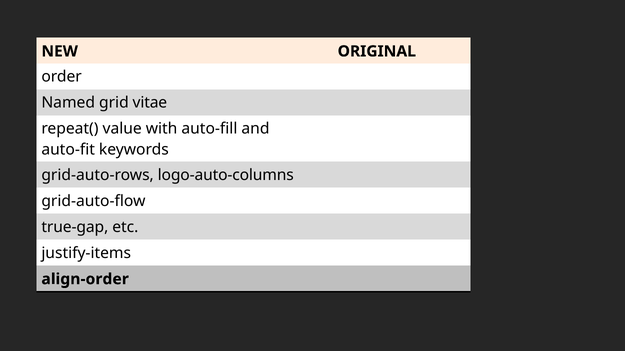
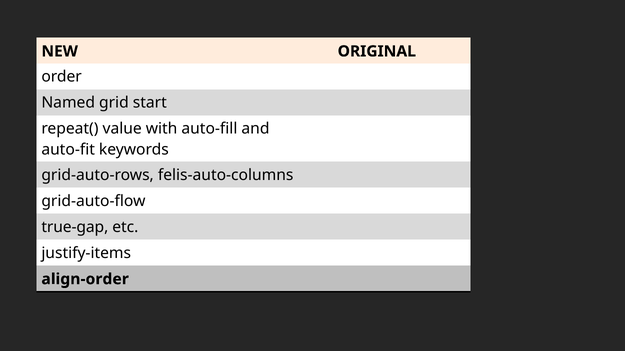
vitae: vitae -> start
logo-auto-columns: logo-auto-columns -> felis-auto-columns
